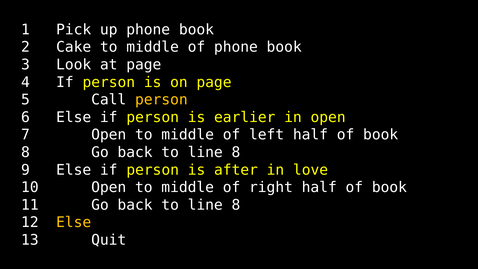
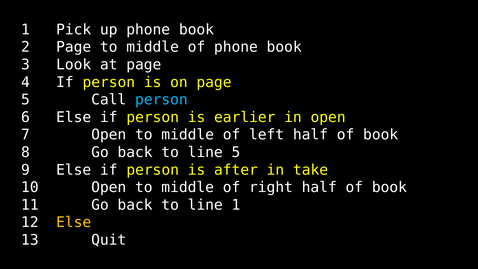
2 Cake: Cake -> Page
person at (161, 100) colour: yellow -> light blue
8 at (236, 152): 8 -> 5
love: love -> take
8 at (236, 205): 8 -> 1
